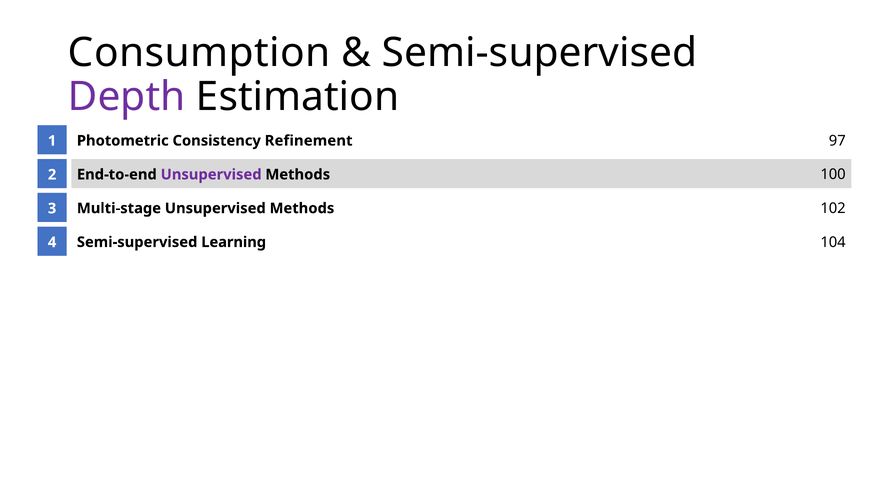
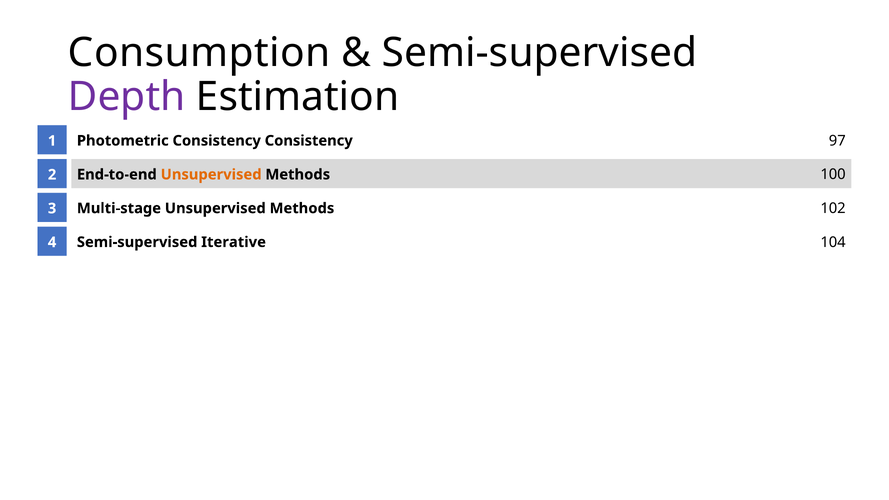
Consistency Refinement: Refinement -> Consistency
Unsupervised at (211, 175) colour: purple -> orange
Learning: Learning -> Iterative
